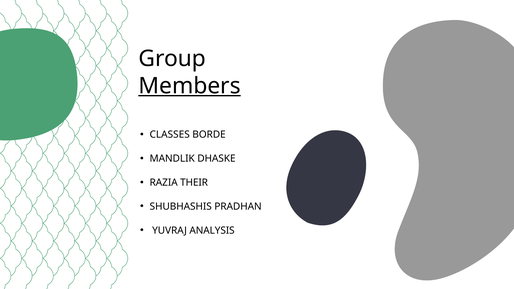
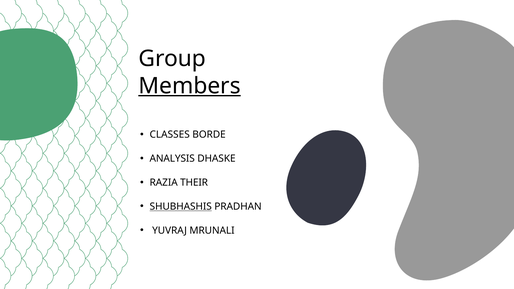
MANDLIK: MANDLIK -> ANALYSIS
SHUBHASHIS underline: none -> present
ANALYSIS: ANALYSIS -> MRUNALI
